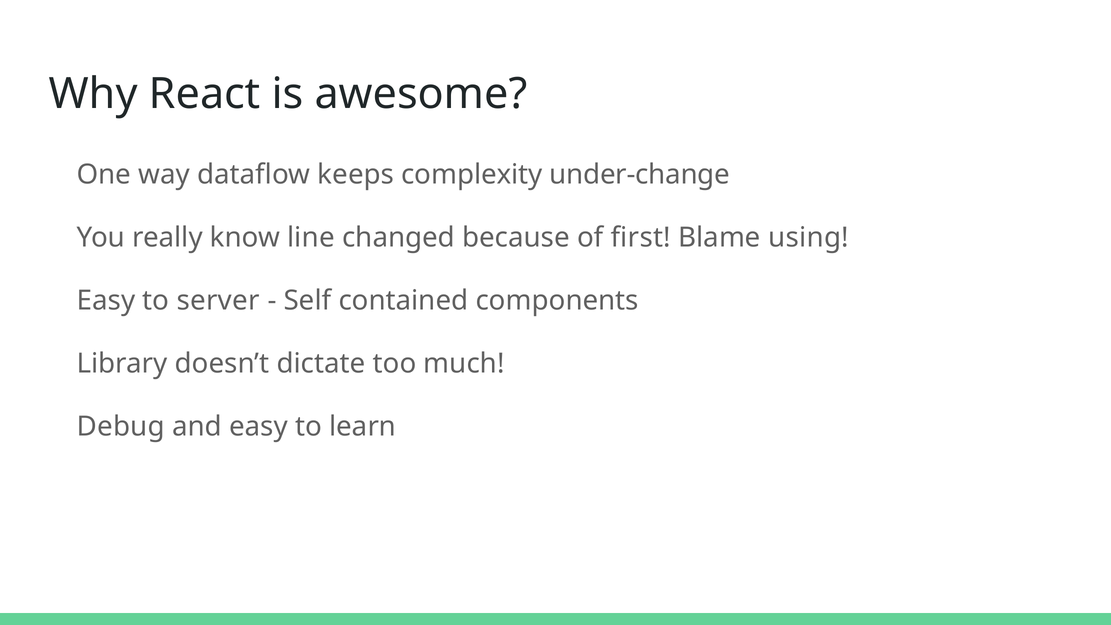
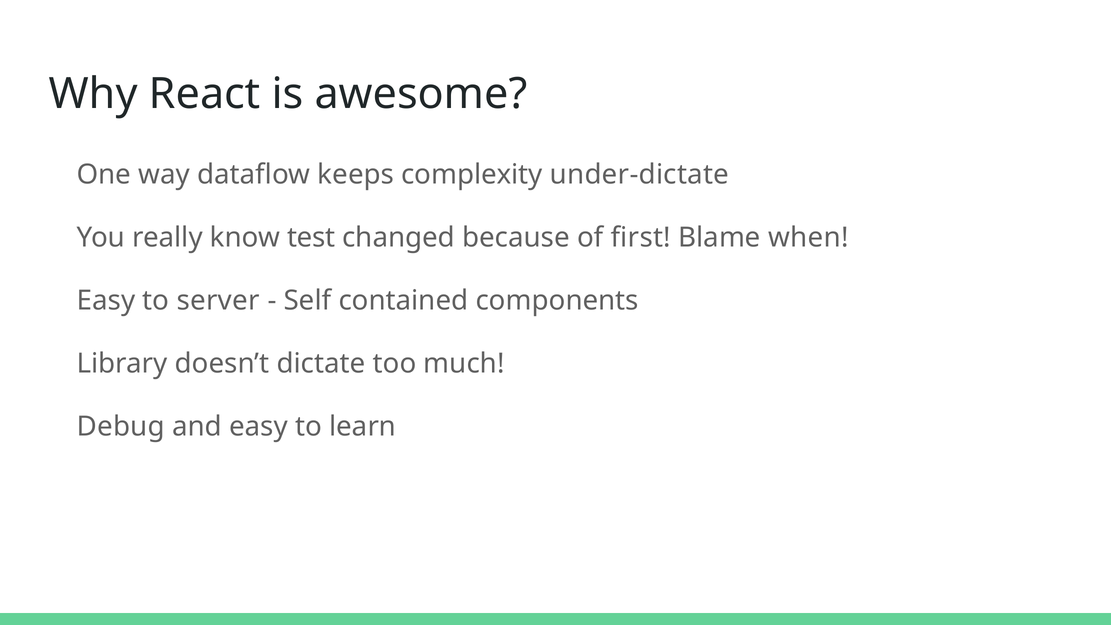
under-change: under-change -> under-dictate
line: line -> test
using: using -> when
